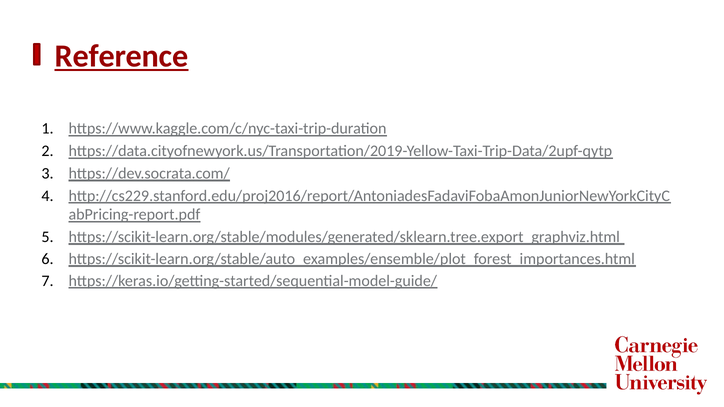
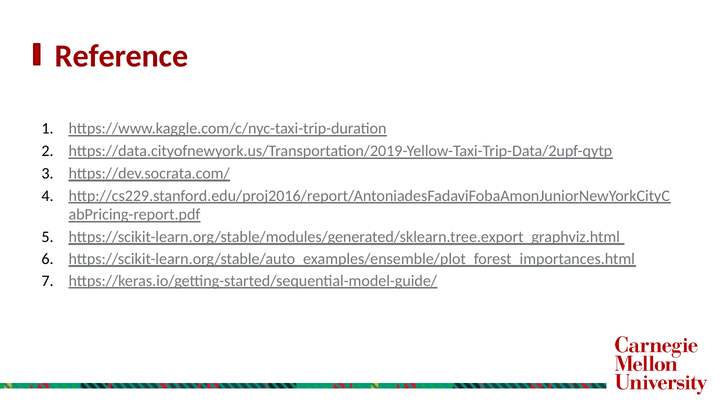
Reference underline: present -> none
